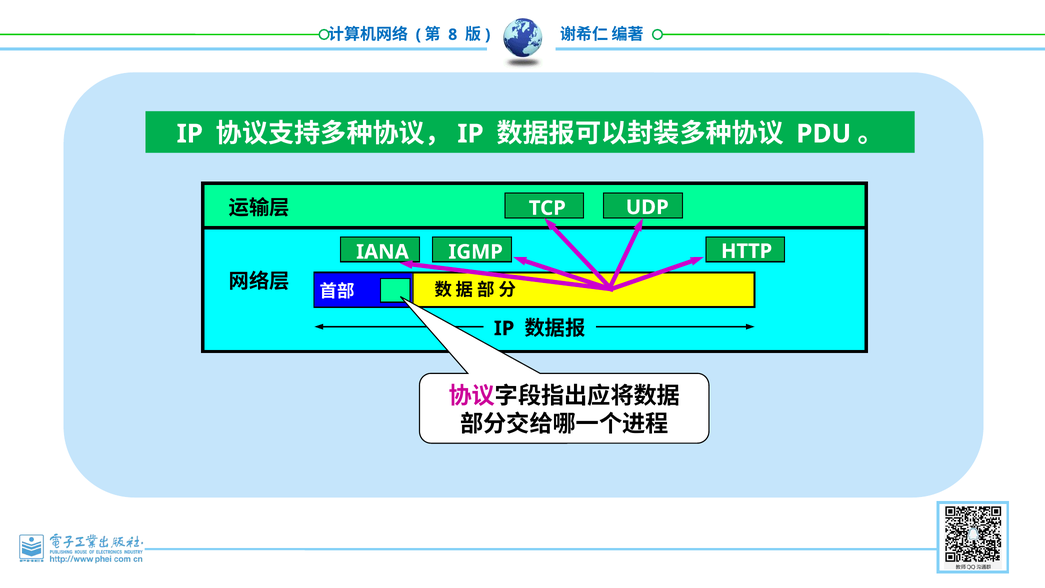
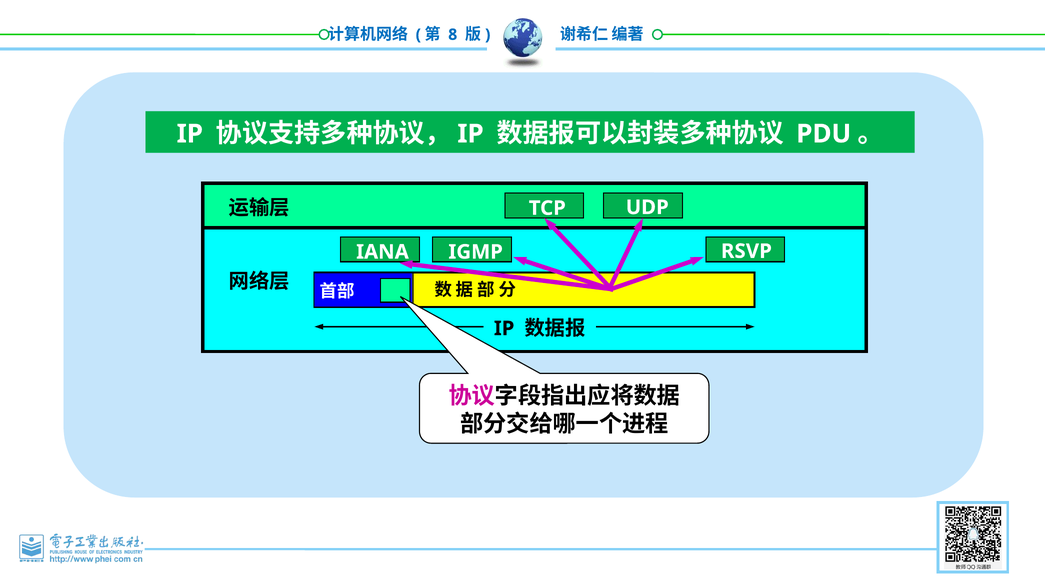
HTTP: HTTP -> RSVP
